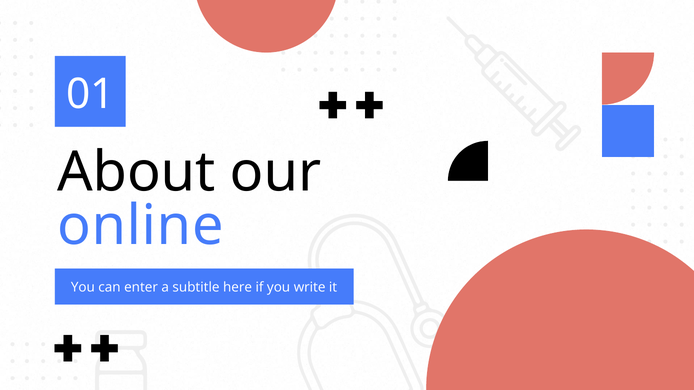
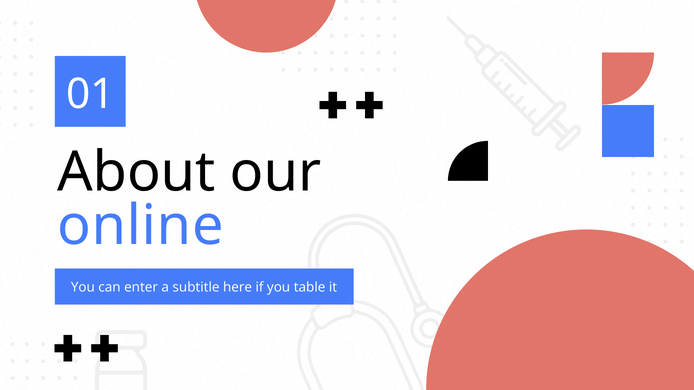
write: write -> table
